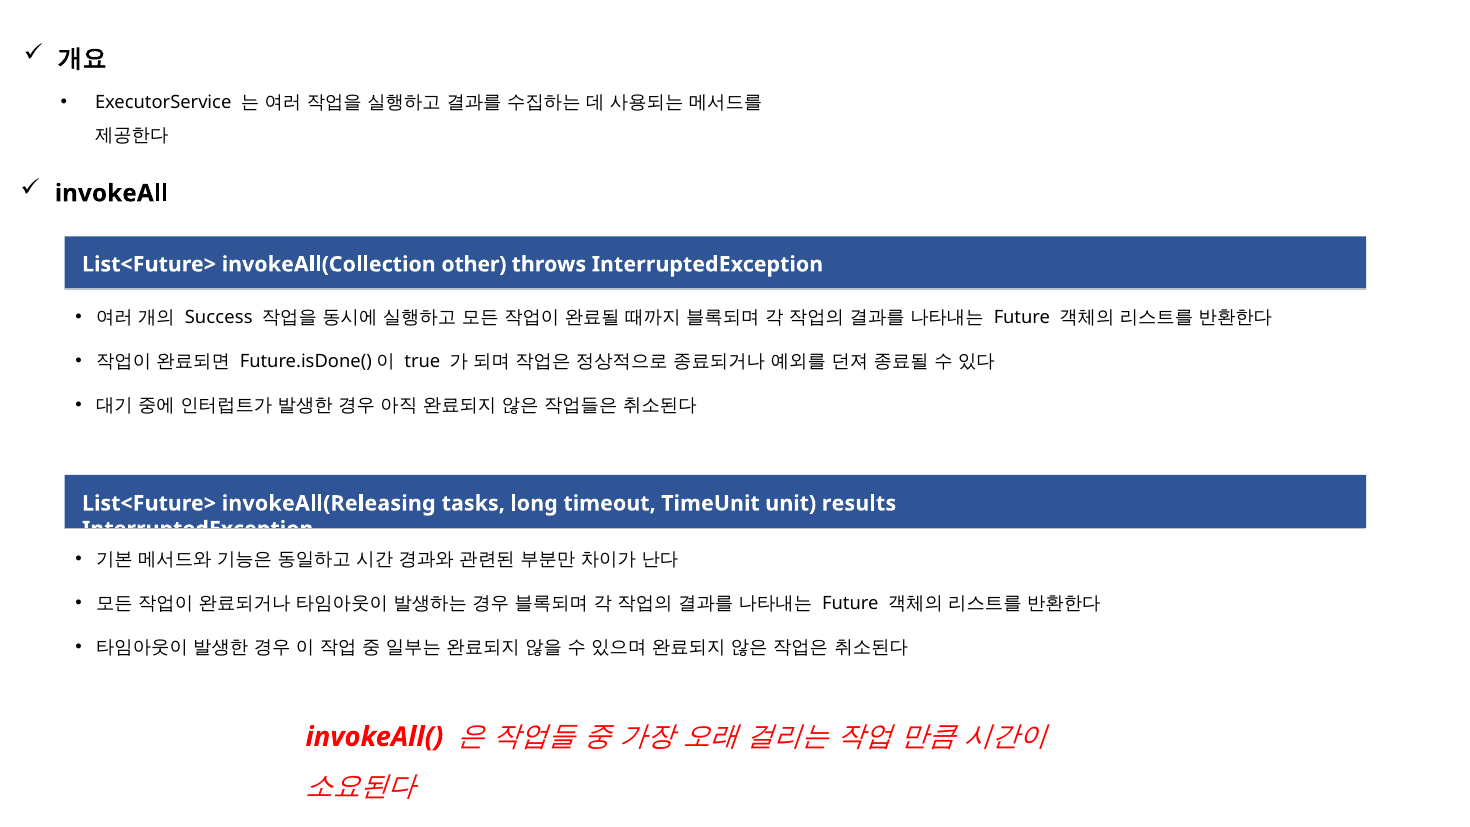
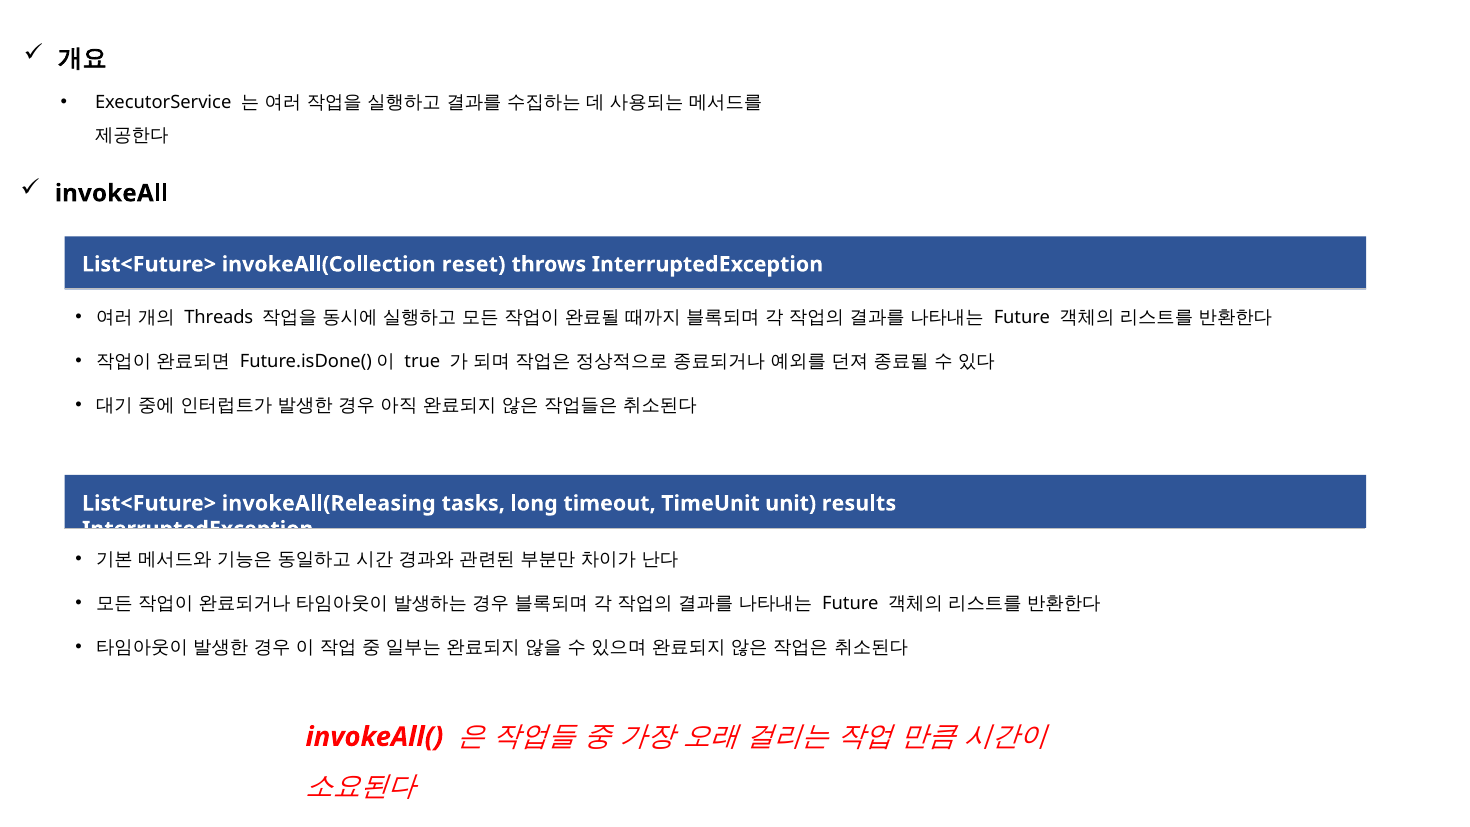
other: other -> reset
Success: Success -> Threads
